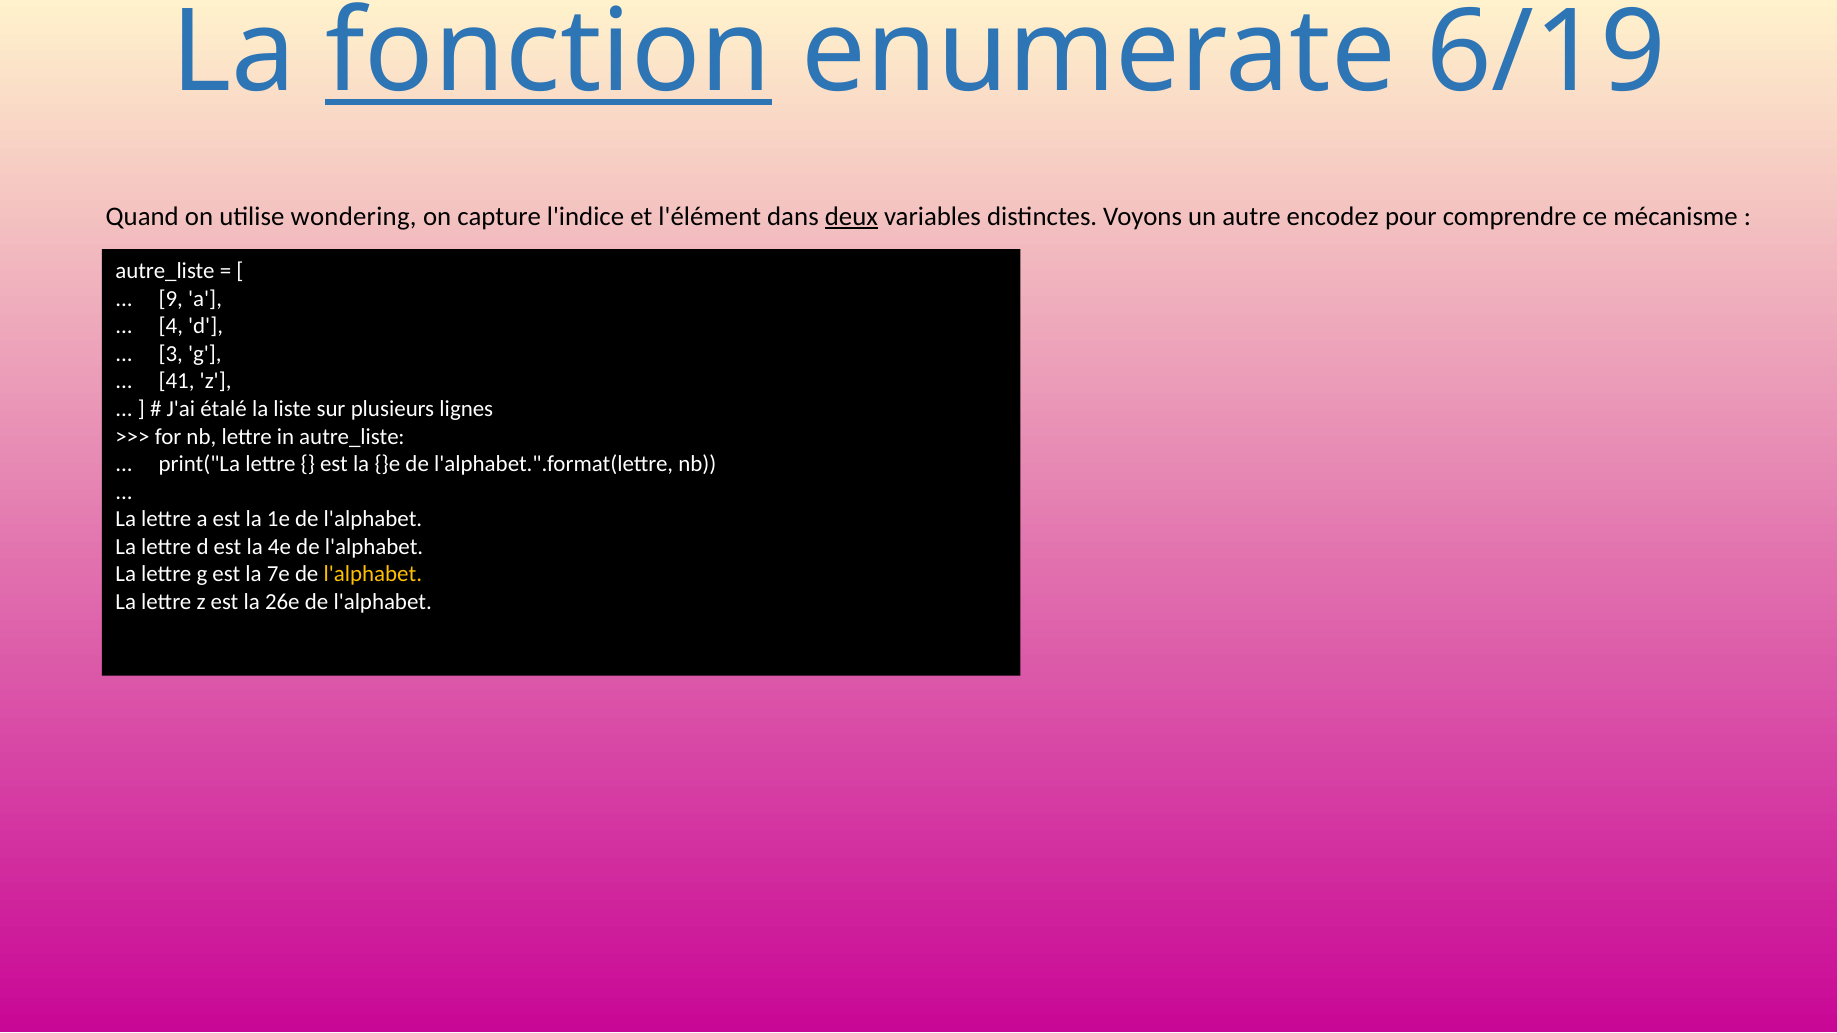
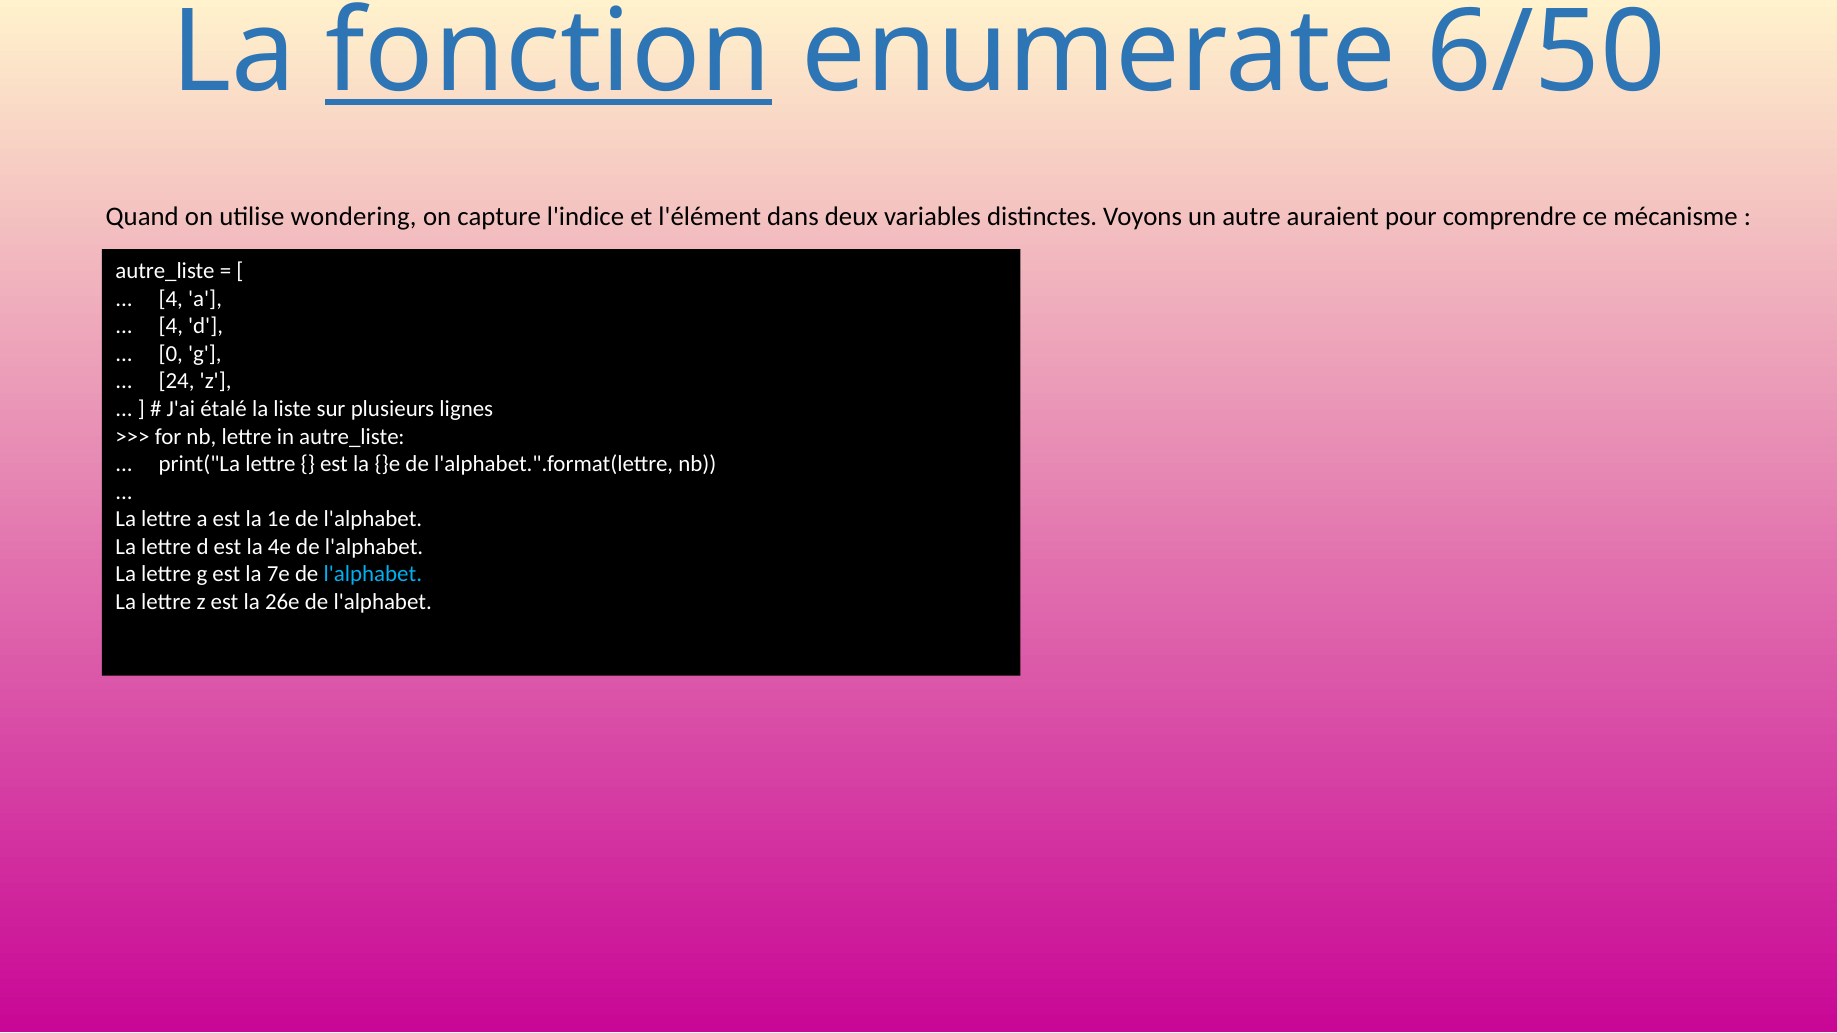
6/19: 6/19 -> 6/50
deux underline: present -> none
encodez: encodez -> auraient
9 at (171, 299): 9 -> 4
3: 3 -> 0
41: 41 -> 24
l'alphabet at (373, 574) colour: yellow -> light blue
